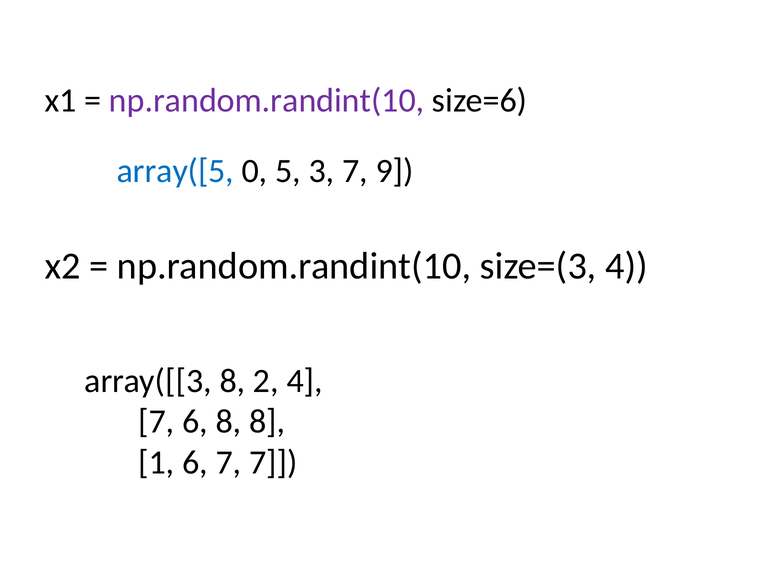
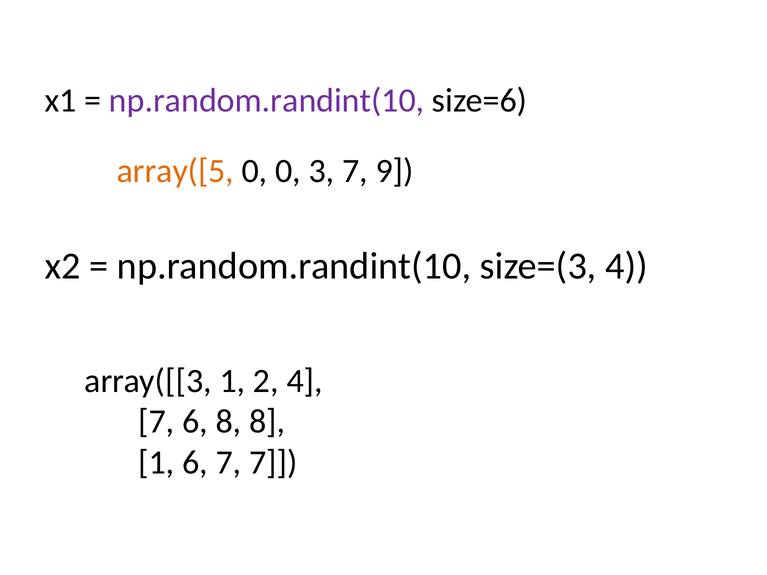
array([5 colour: blue -> orange
0 5: 5 -> 0
array([[3 8: 8 -> 1
